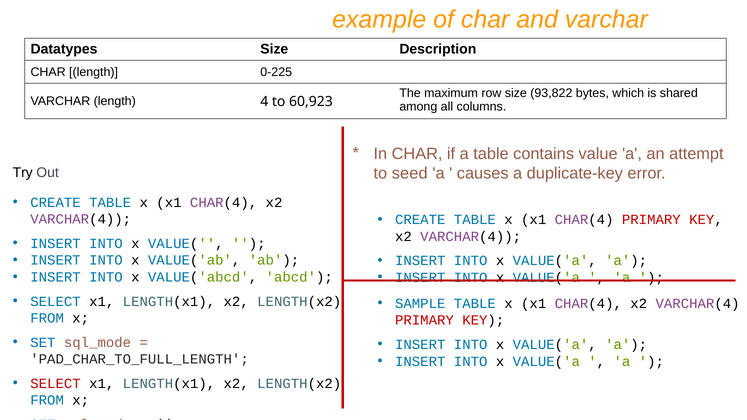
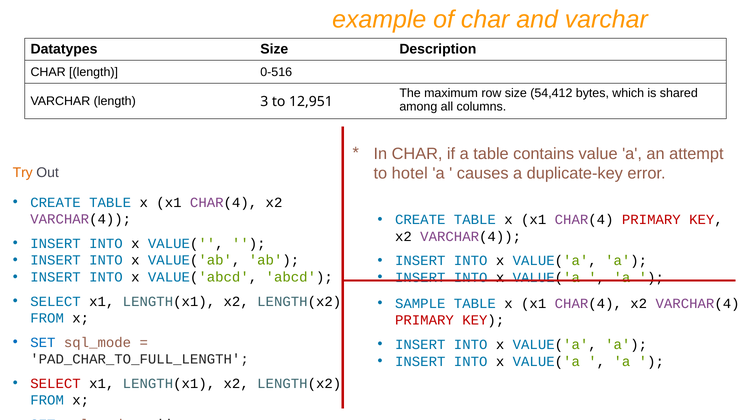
0-225: 0-225 -> 0-516
93,822: 93,822 -> 54,412
4: 4 -> 3
60,923: 60,923 -> 12,951
seed: seed -> hotel
Try colour: black -> orange
